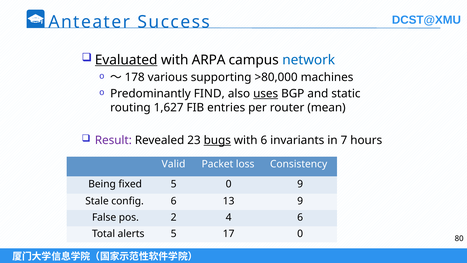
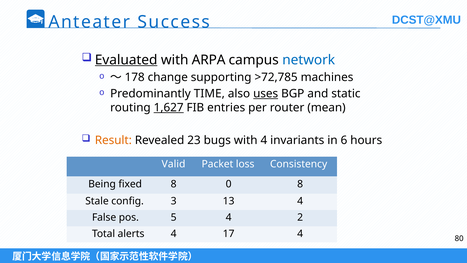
various: various -> change
>80,000: >80,000 -> >72,785
FIND: FIND -> TIME
1,627 underline: none -> present
Result colour: purple -> orange
bugs underline: present -> none
with 6: 6 -> 4
7: 7 -> 6
fixed 5: 5 -> 8
0 9: 9 -> 8
config 6: 6 -> 3
13 9: 9 -> 4
2: 2 -> 5
4 6: 6 -> 2
alerts 5: 5 -> 4
17 0: 0 -> 4
